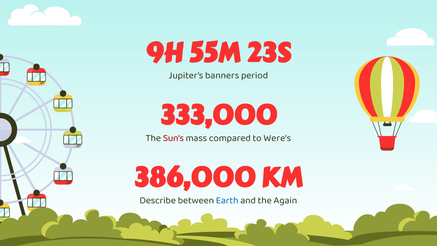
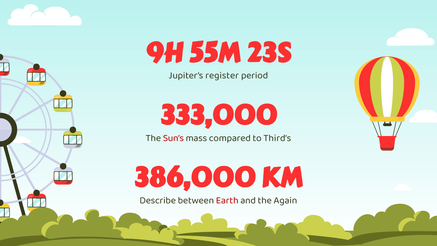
banners: banners -> register
Were’s: Were’s -> Third’s
Earth colour: blue -> red
